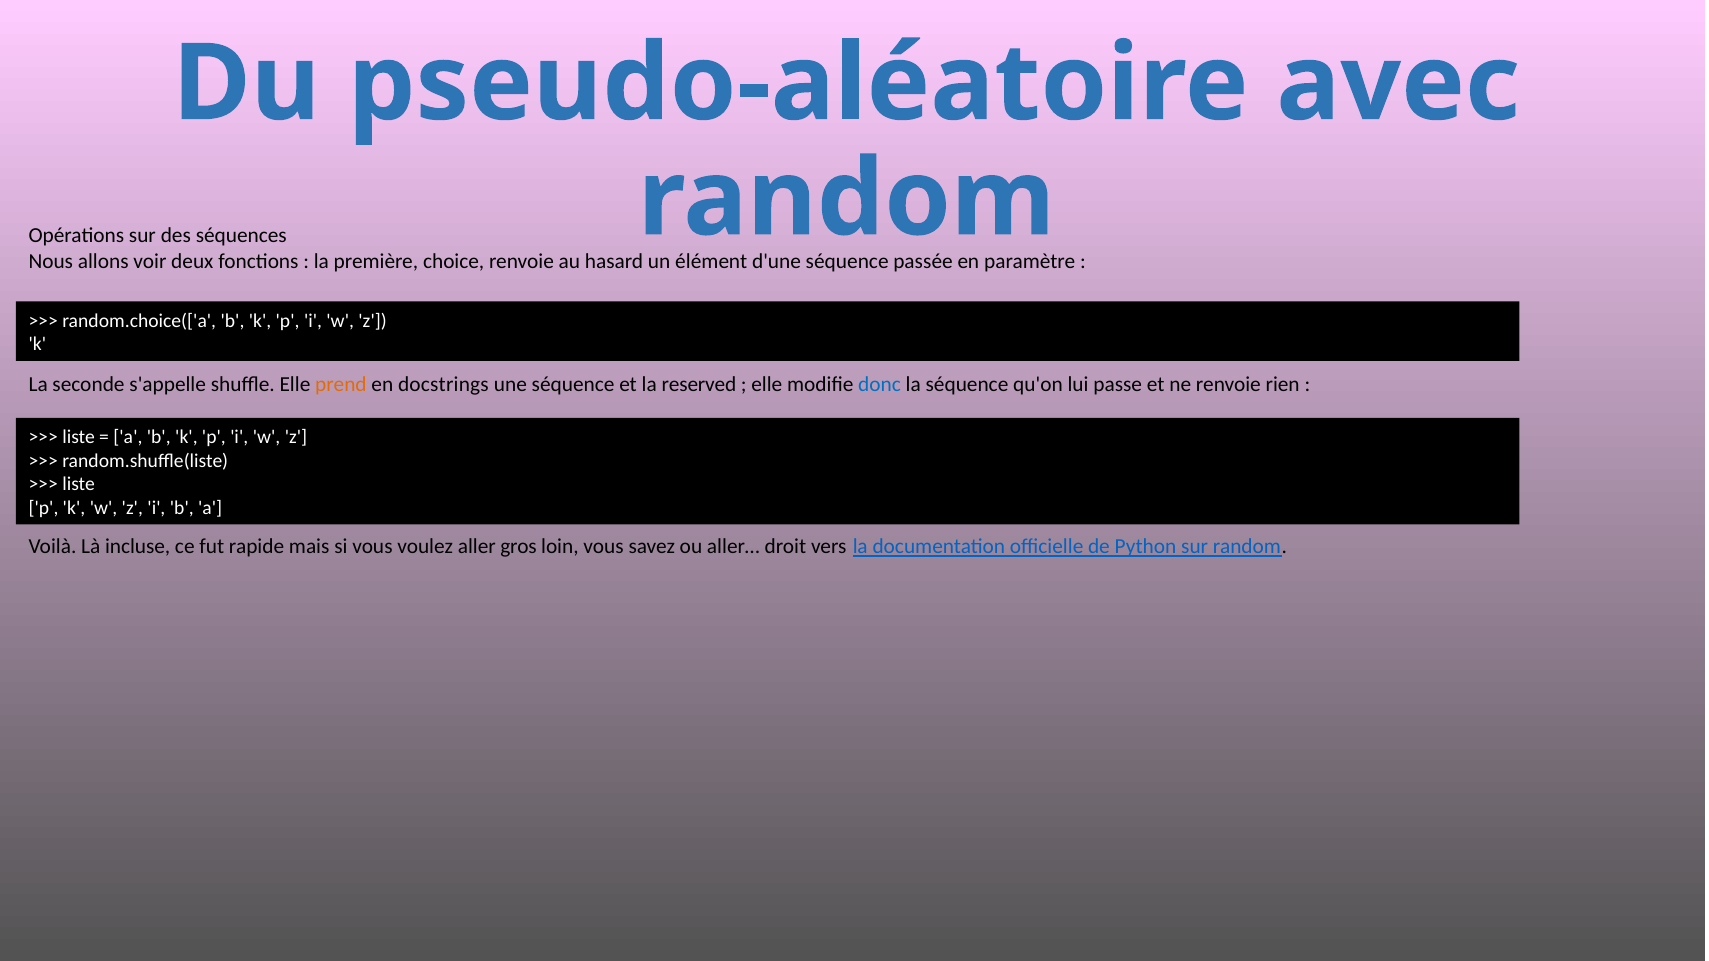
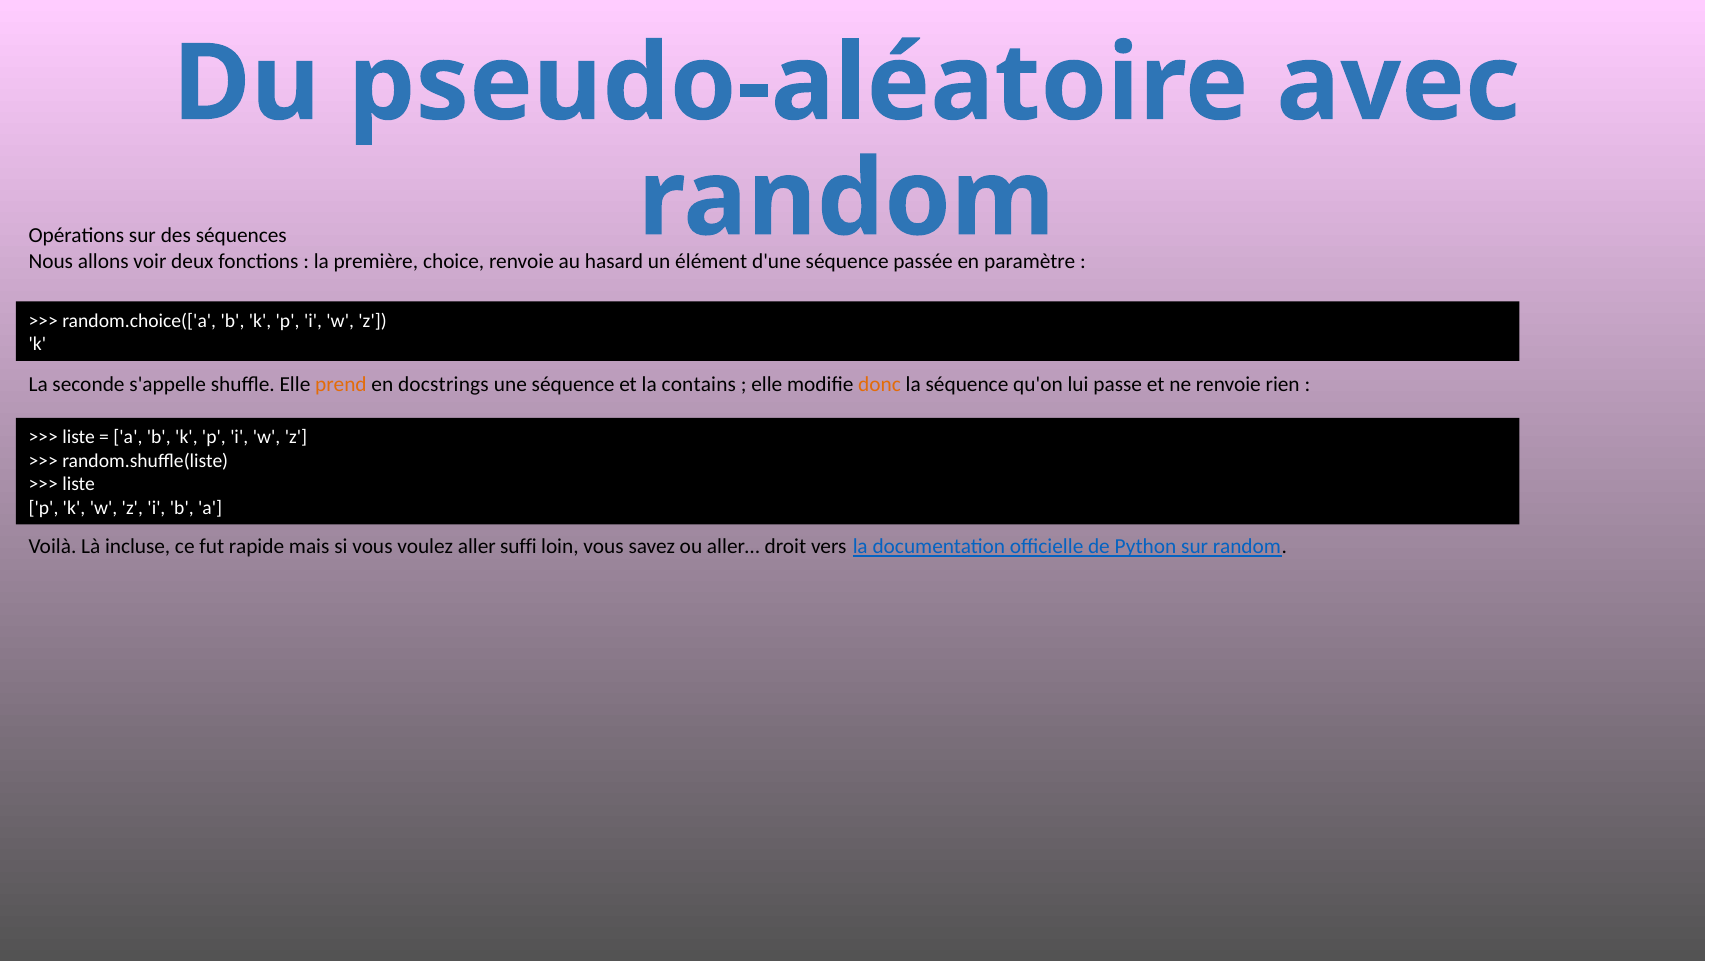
reserved: reserved -> contains
donc colour: blue -> orange
gros: gros -> suffi
